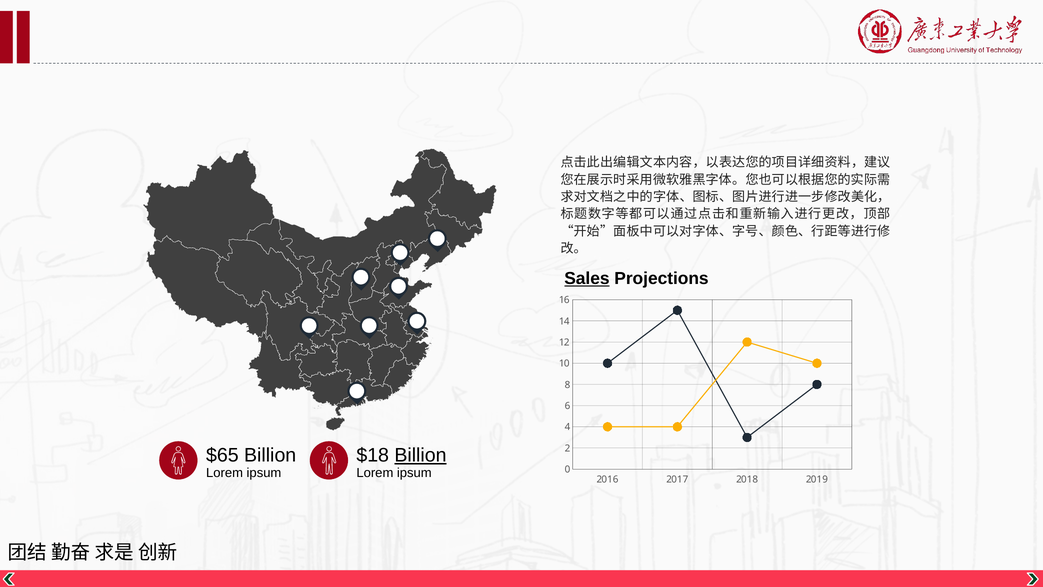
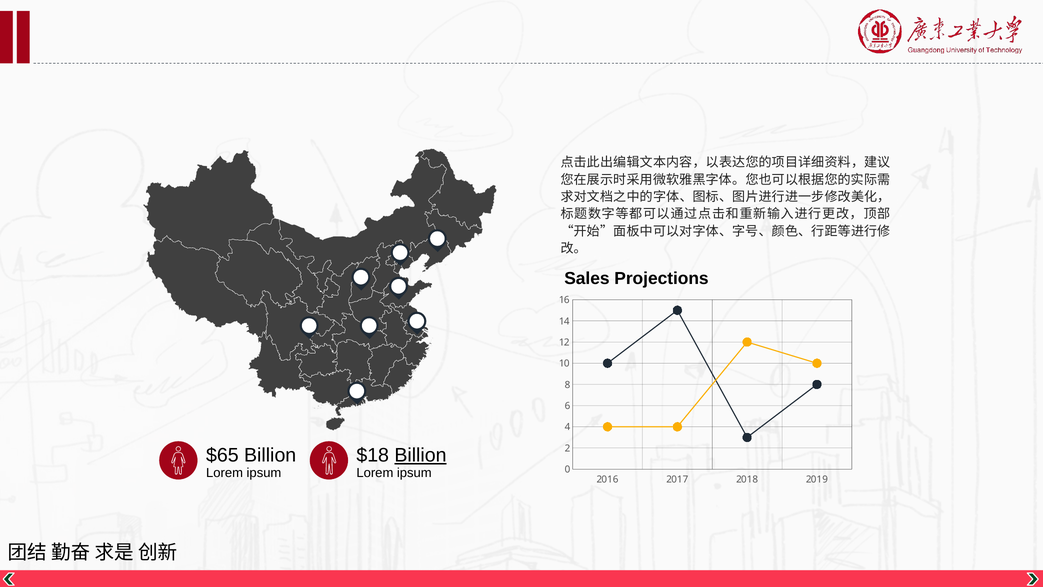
Sales underline: present -> none
